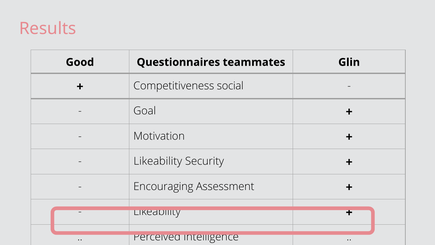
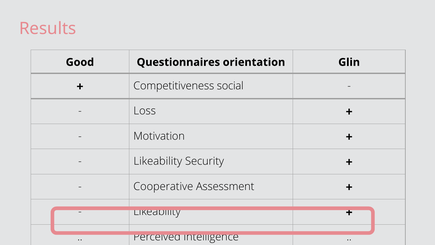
teammates: teammates -> orientation
Goal: Goal -> Loss
Encouraging: Encouraging -> Cooperative
